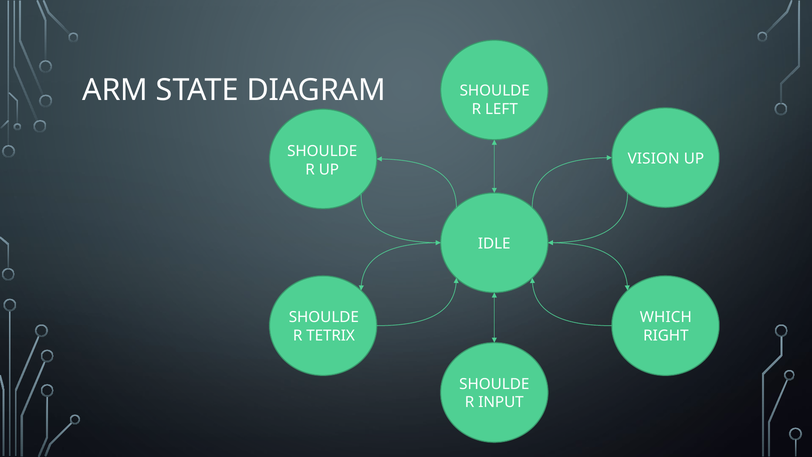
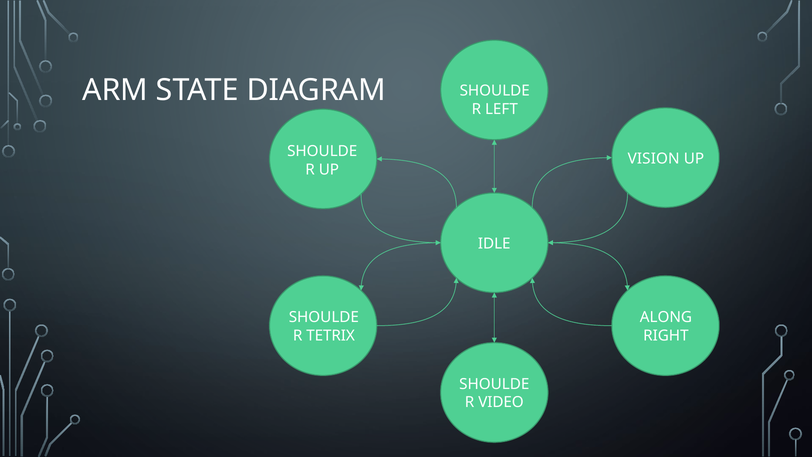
WHICH: WHICH -> ALONG
INPUT: INPUT -> VIDEO
